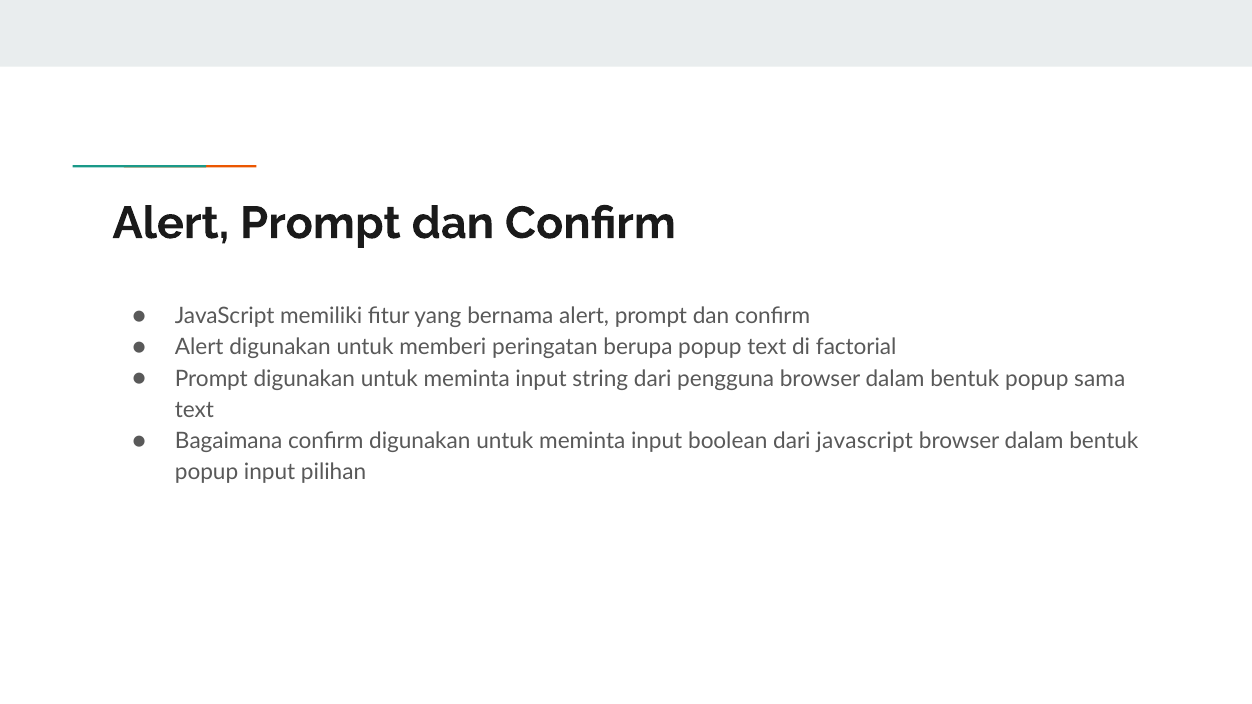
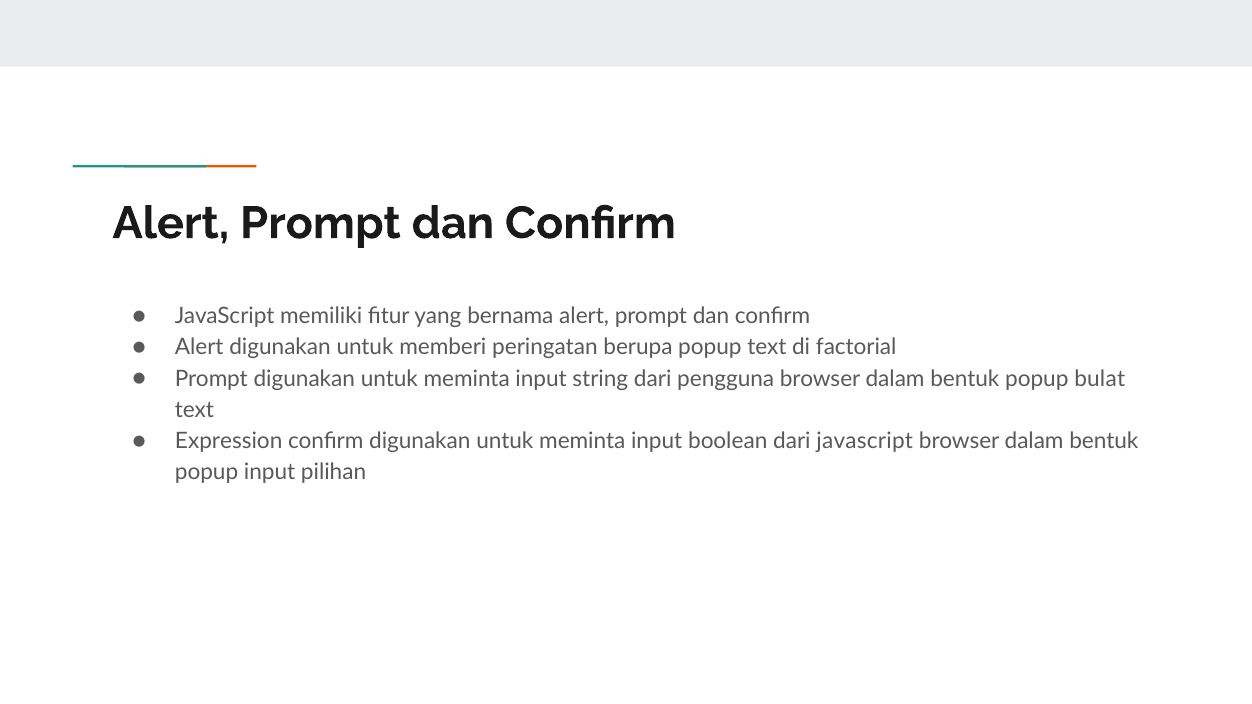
sama: sama -> bulat
Bagaimana: Bagaimana -> Expression
